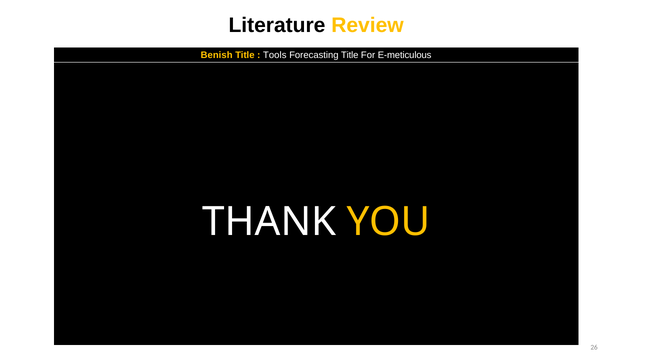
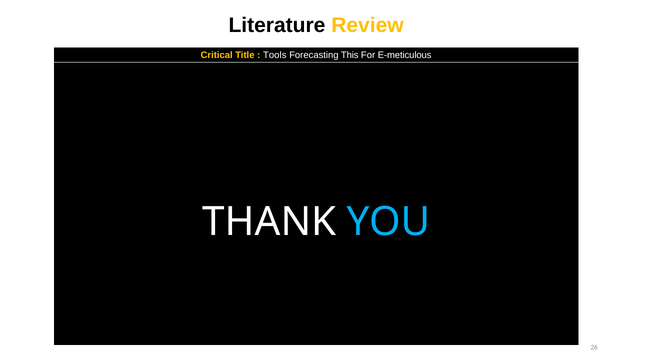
Benish: Benish -> Critical
Forecasting Title: Title -> This
YOU colour: yellow -> light blue
